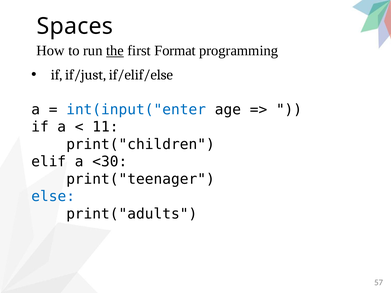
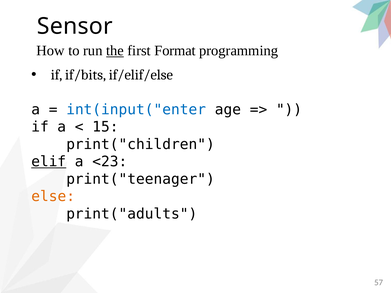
Spaces: Spaces -> Sensor
if/just: if/just -> if/bits
11: 11 -> 15
elif underline: none -> present
<30: <30 -> <23
else colour: blue -> orange
